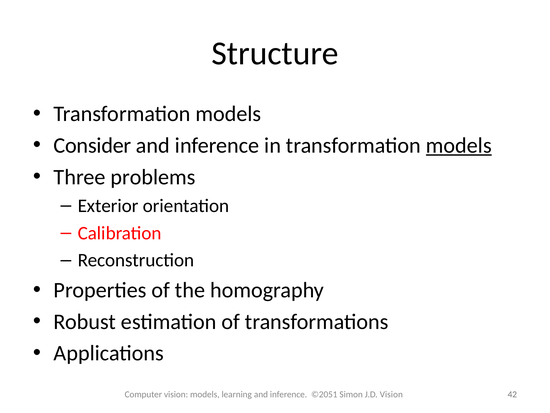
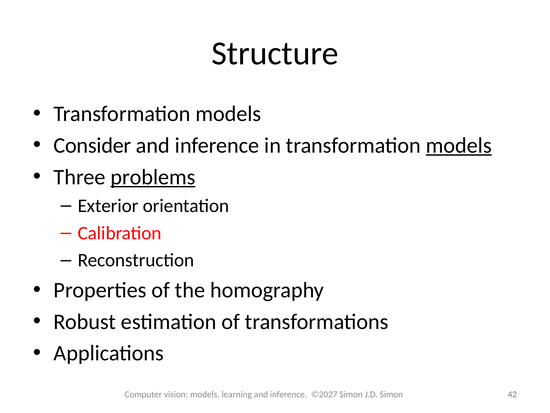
problems underline: none -> present
©2051: ©2051 -> ©2027
J.D Vision: Vision -> Simon
